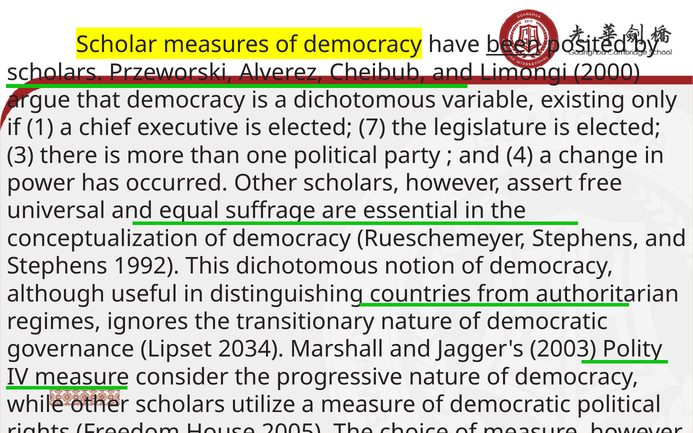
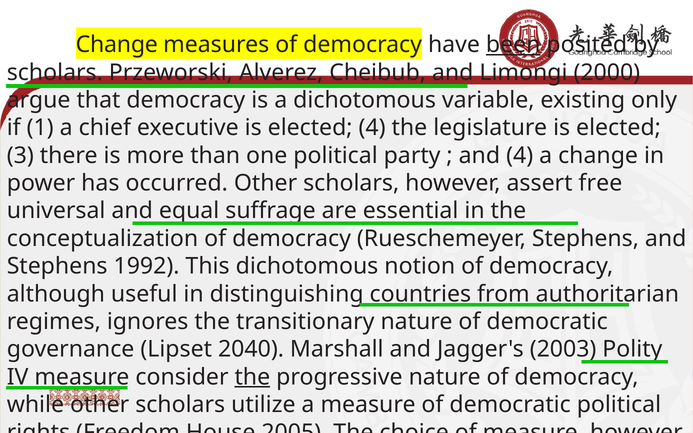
Scholar at (117, 45): Scholar -> Change
elected 7: 7 -> 4
2034: 2034 -> 2040
the at (252, 377) underline: none -> present
